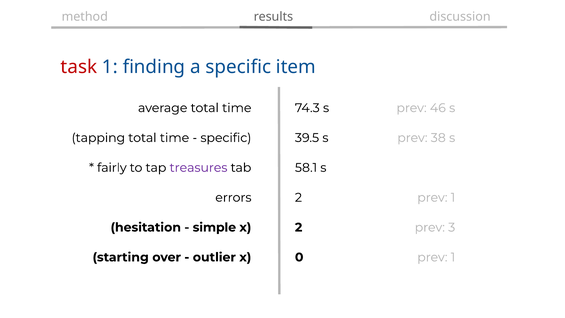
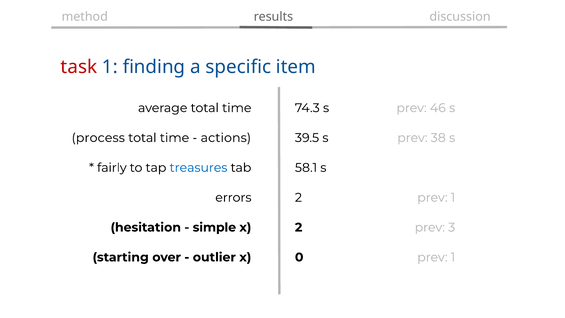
tapping: tapping -> process
specific at (226, 138): specific -> actions
treasures colour: purple -> blue
